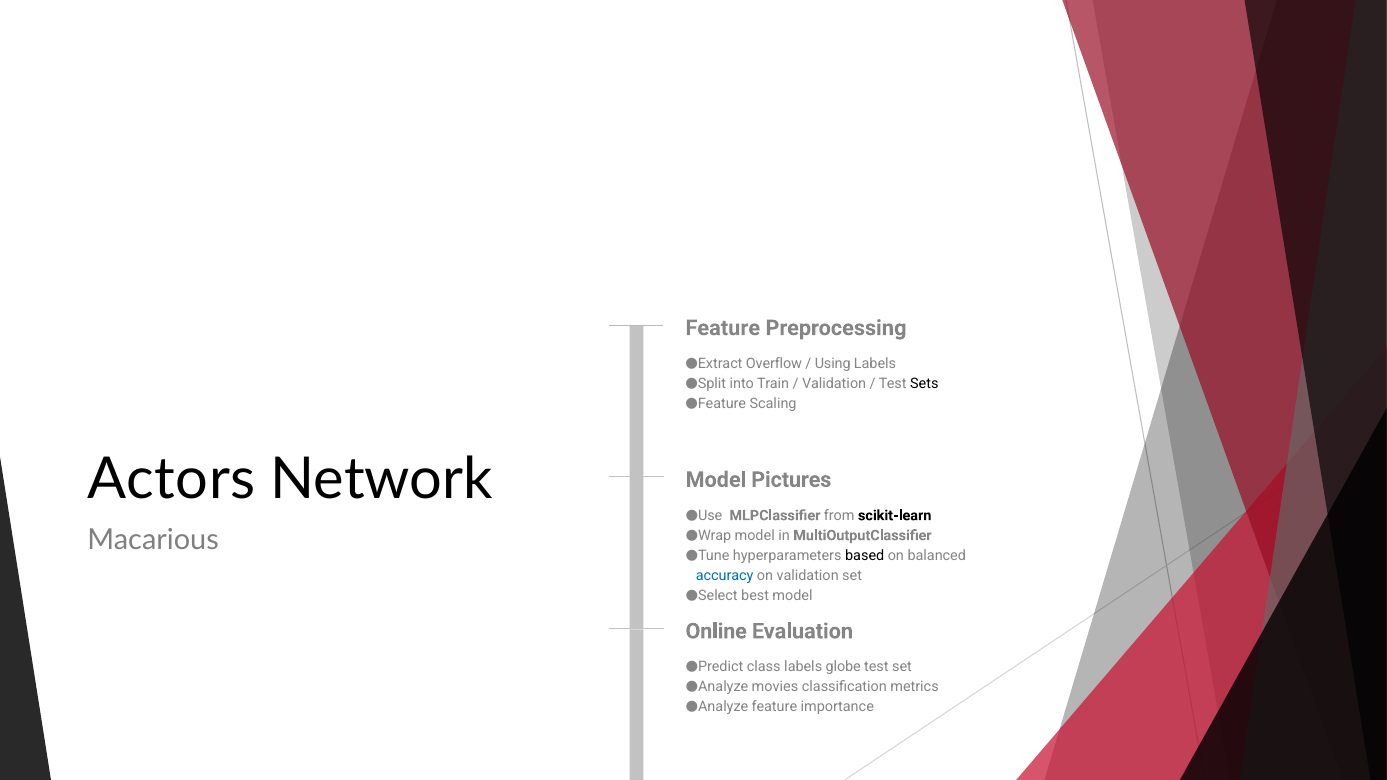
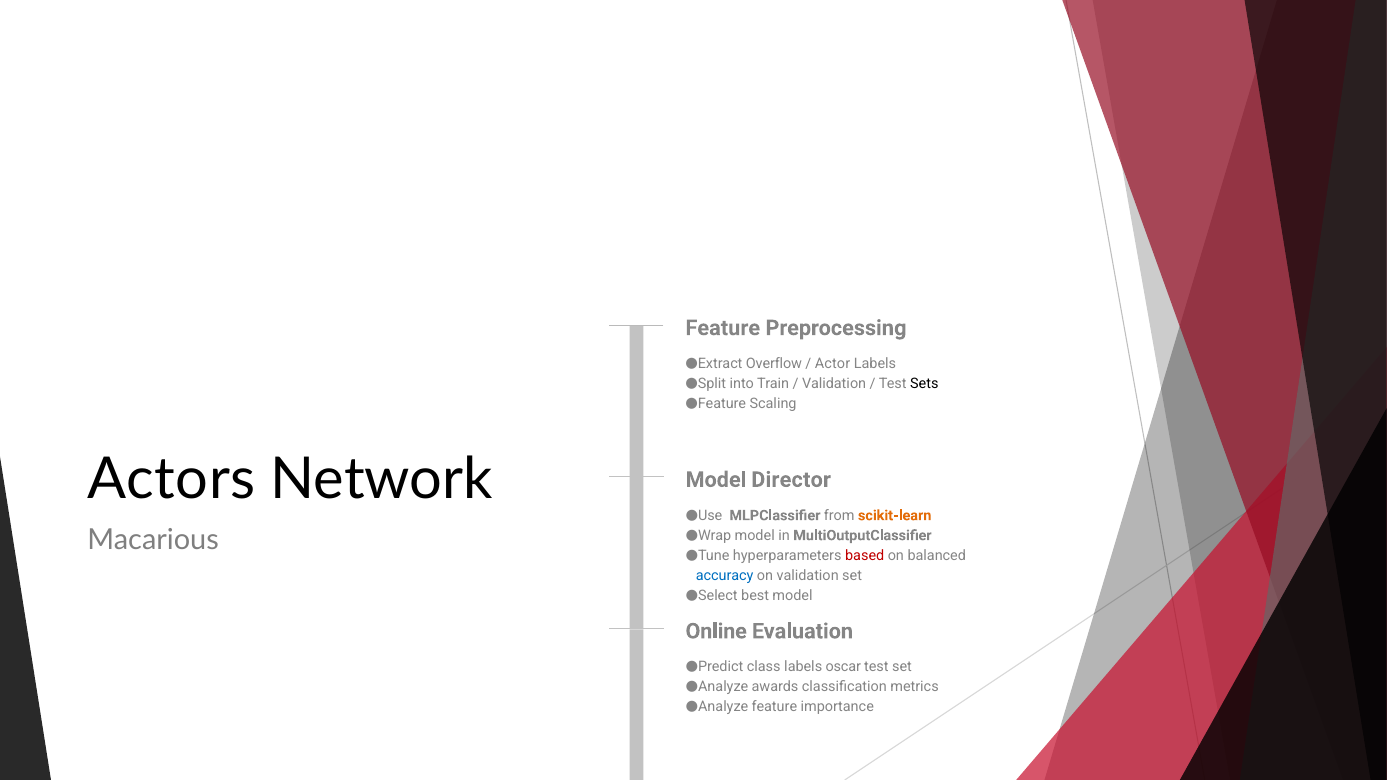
Using: Using -> Actor
Pictures: Pictures -> Director
scikit-learn colour: black -> orange
based colour: black -> red
globe: globe -> oscar
movies: movies -> awards
